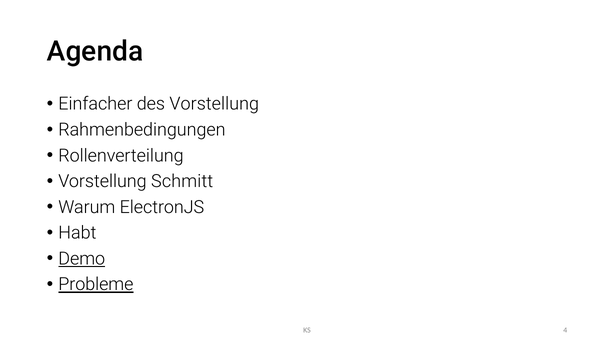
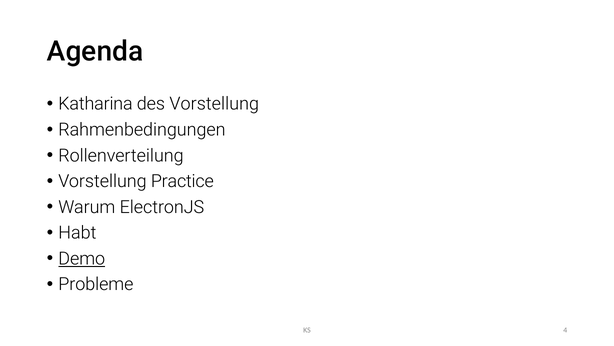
Einfacher: Einfacher -> Katharina
Schmitt: Schmitt -> Practice
Probleme underline: present -> none
